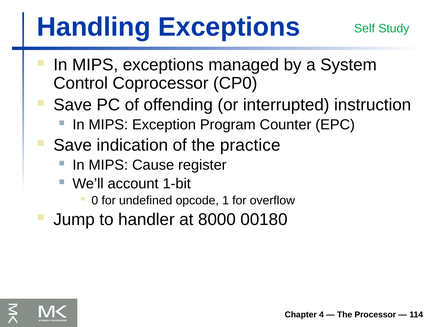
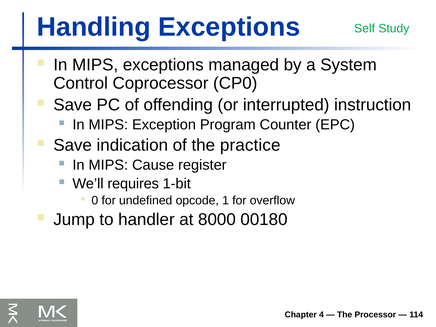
account: account -> requires
